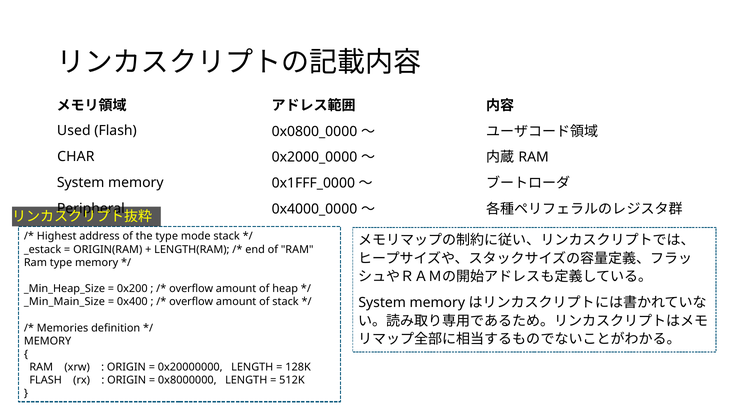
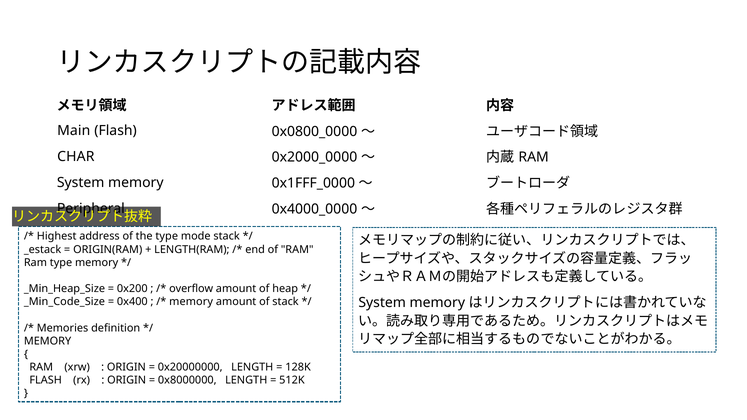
Used: Used -> Main
_Min_Main_Size: _Min_Main_Size -> _Min_Code_Size
overflow at (191, 302): overflow -> memory
